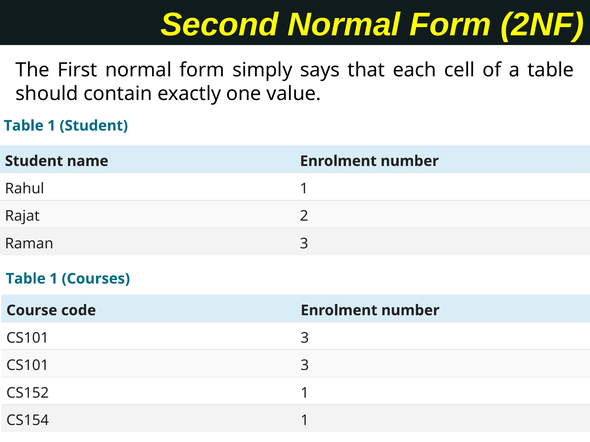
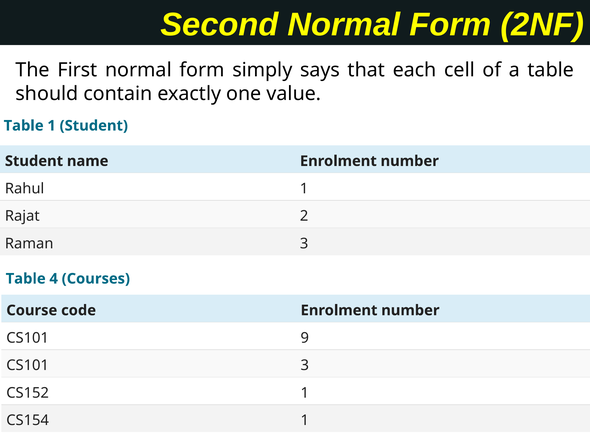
1 at (54, 279): 1 -> 4
3 at (305, 338): 3 -> 9
